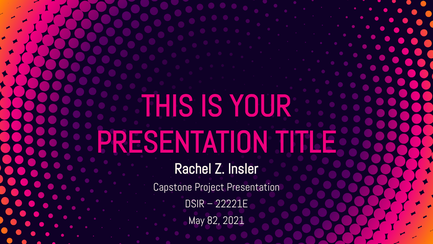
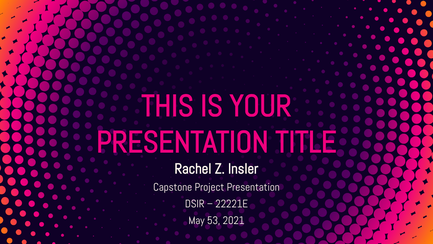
82: 82 -> 53
